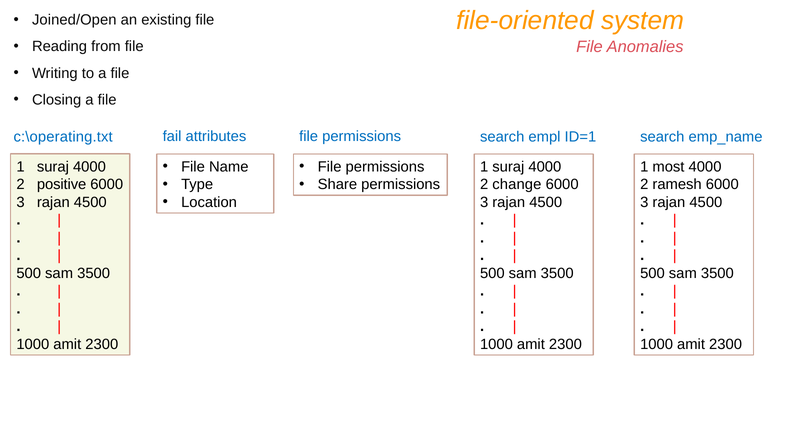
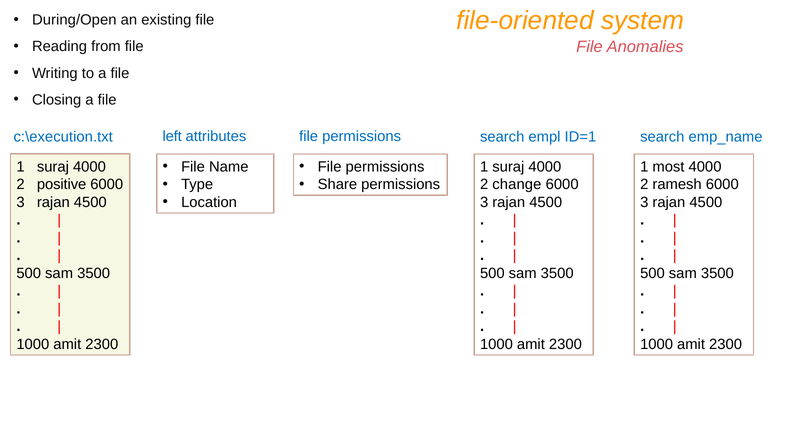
Joined/Open: Joined/Open -> During/Open
fail: fail -> left
c:\operating.txt: c:\operating.txt -> c:\execution.txt
